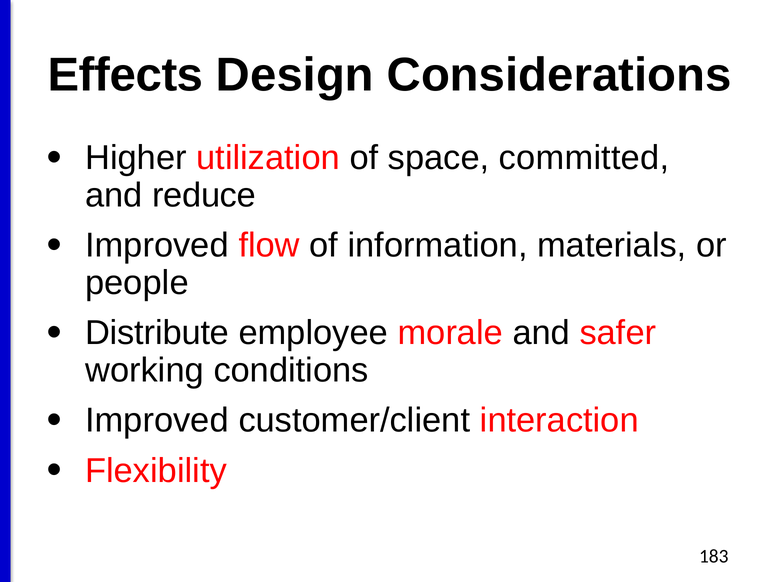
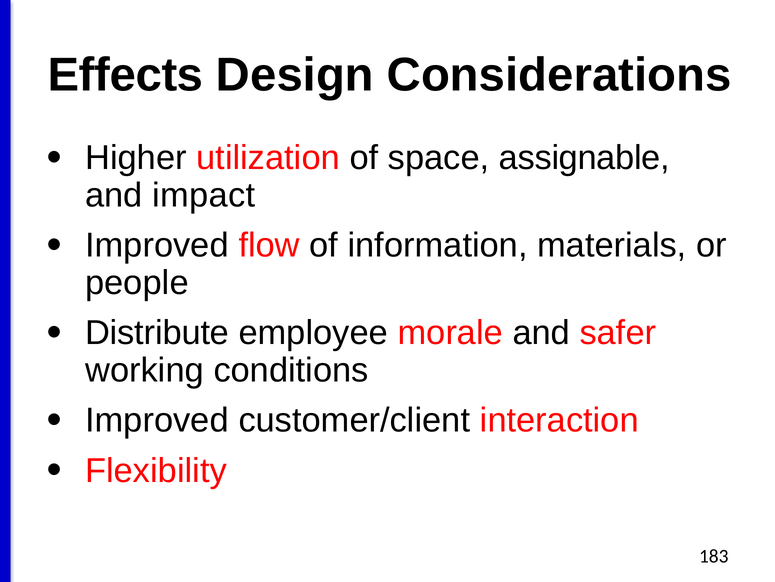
committed: committed -> assignable
reduce: reduce -> impact
